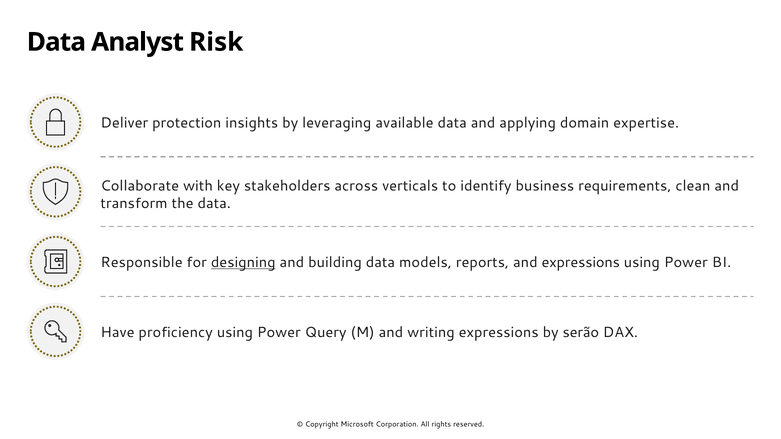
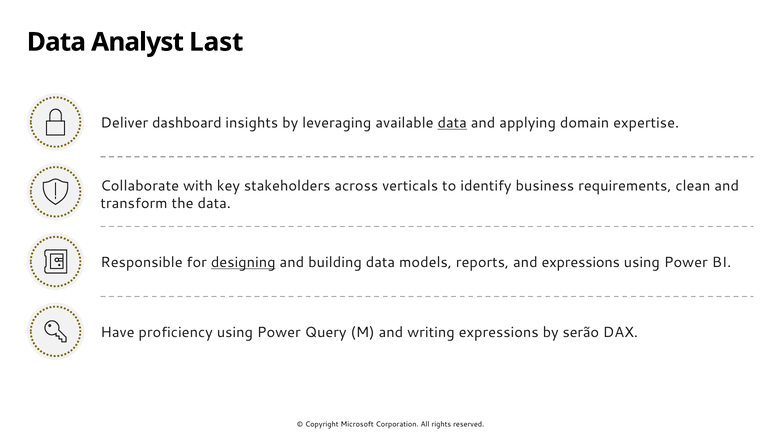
Risk: Risk -> Last
protection: protection -> dashboard
data at (452, 123) underline: none -> present
